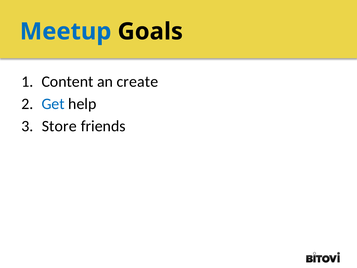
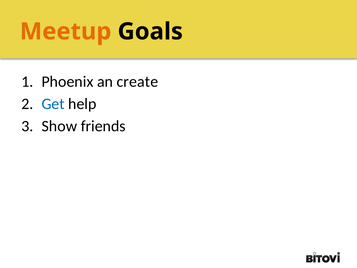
Meetup colour: blue -> orange
Content: Content -> Phoenix
Store: Store -> Show
